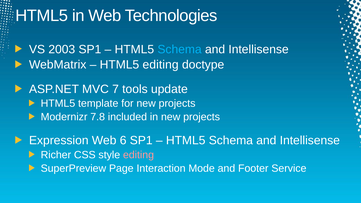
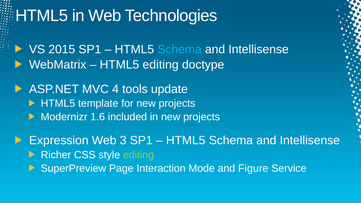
2003: 2003 -> 2015
7: 7 -> 4
7.8: 7.8 -> 1.6
6: 6 -> 3
editing at (139, 155) colour: pink -> light green
Footer: Footer -> Figure
